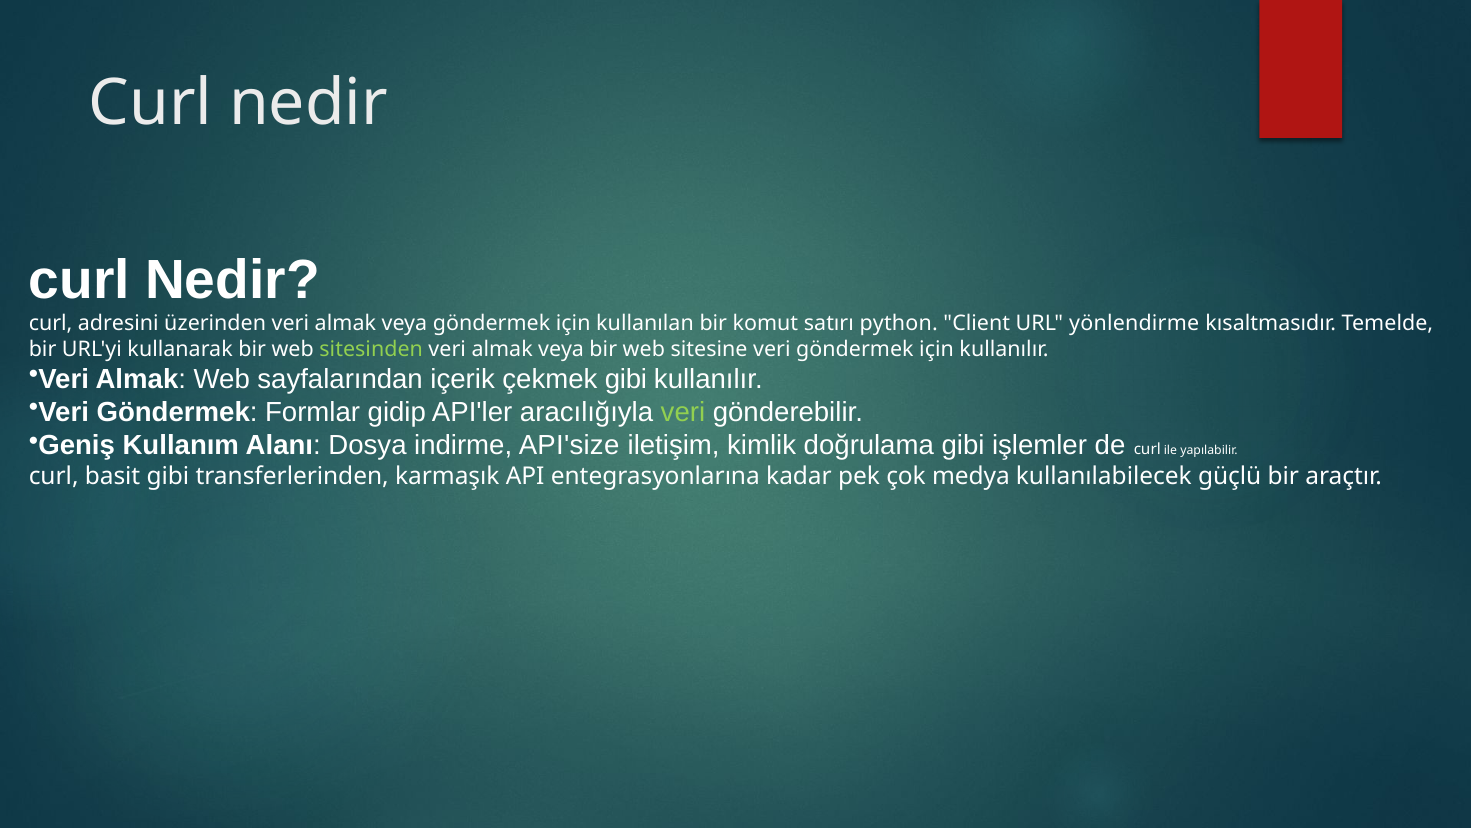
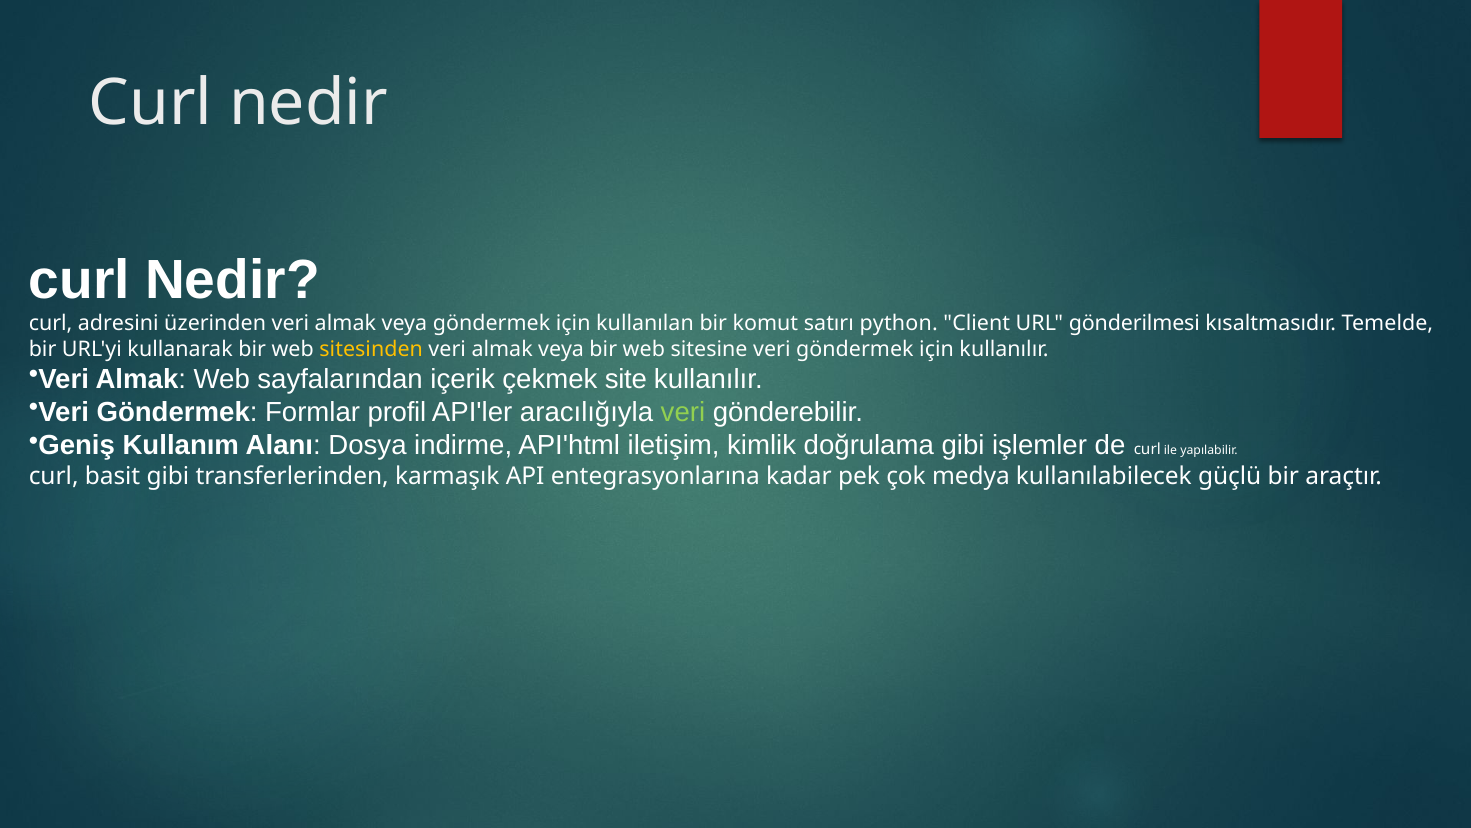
yönlendirme: yönlendirme -> gönderilmesi
sitesinden colour: light green -> yellow
çekmek gibi: gibi -> site
gidip: gidip -> profil
API'size: API'size -> API'html
